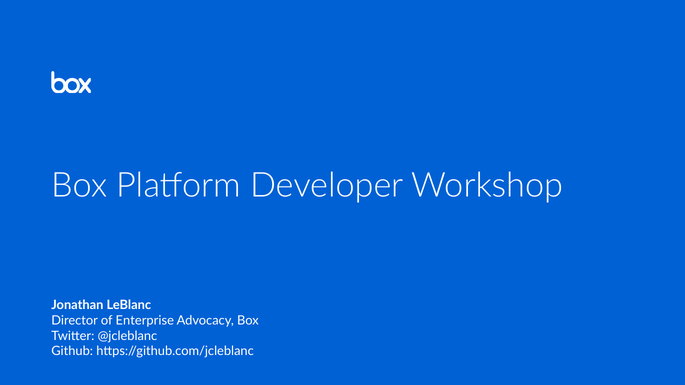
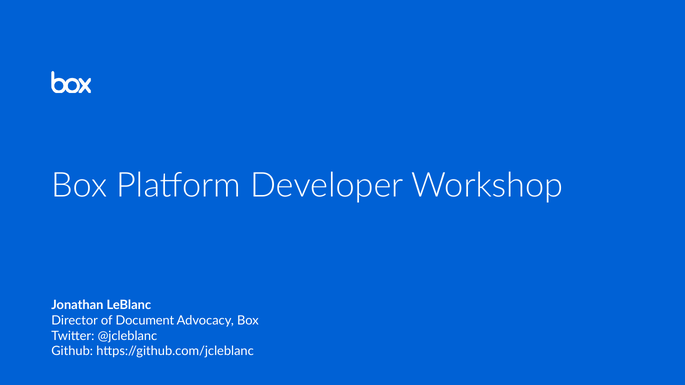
Enterprise: Enterprise -> Document
